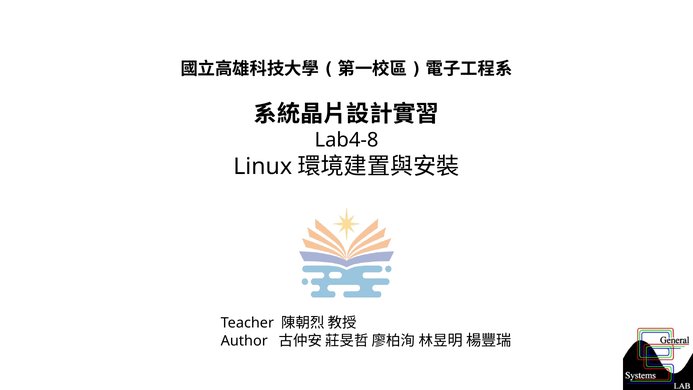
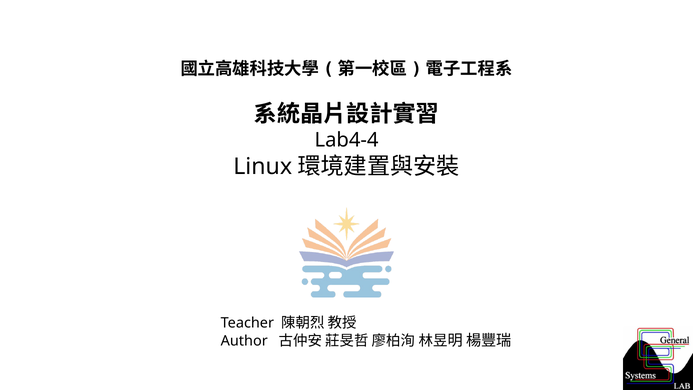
Lab4-8: Lab4-8 -> Lab4-4
